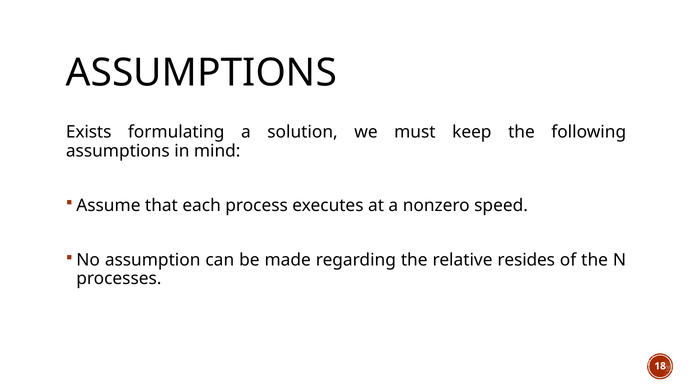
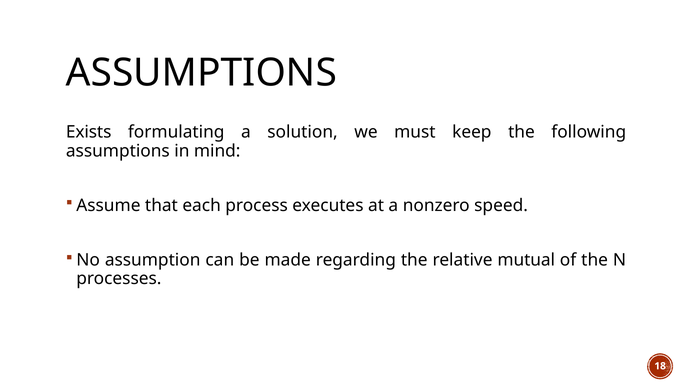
resides: resides -> mutual
